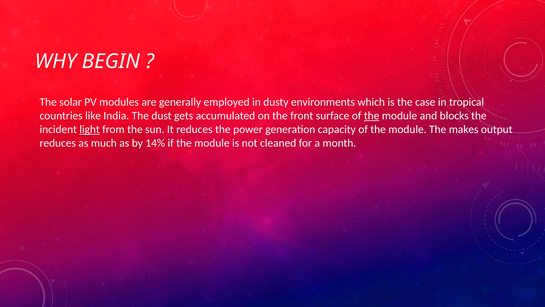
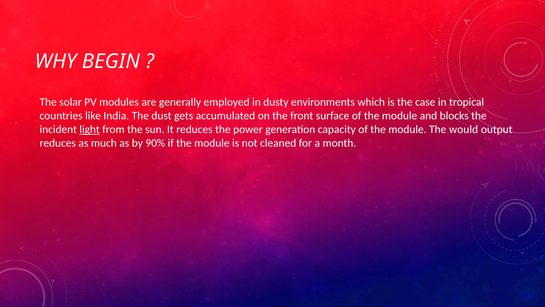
the at (372, 116) underline: present -> none
makes: makes -> would
14%: 14% -> 90%
